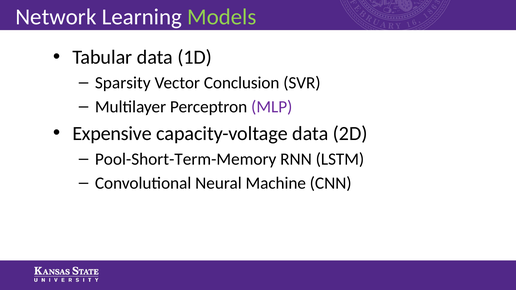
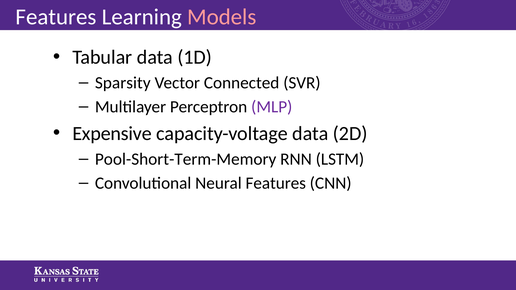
Network at (56, 17): Network -> Features
Models colour: light green -> pink
Conclusion: Conclusion -> Connected
Neural Machine: Machine -> Features
